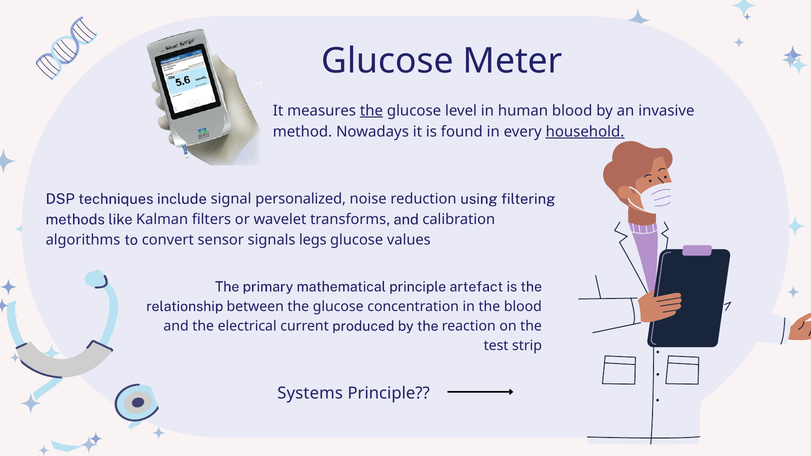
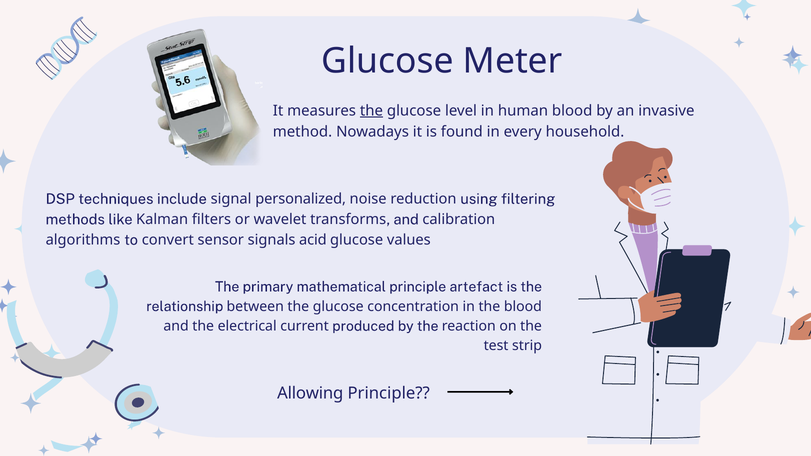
household underline: present -> none
legs: legs -> acid
Systems: Systems -> Allowing
